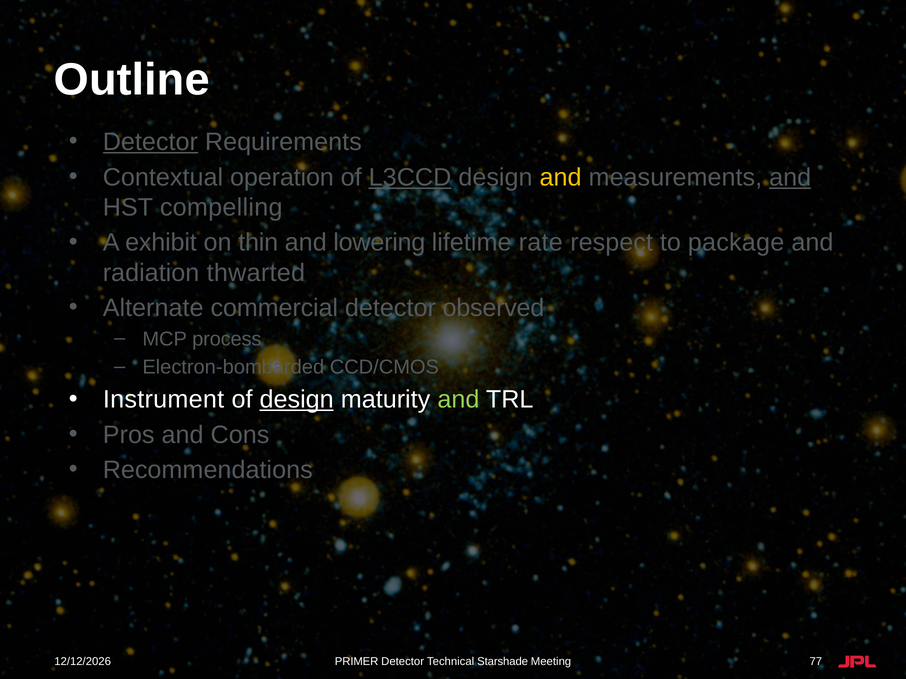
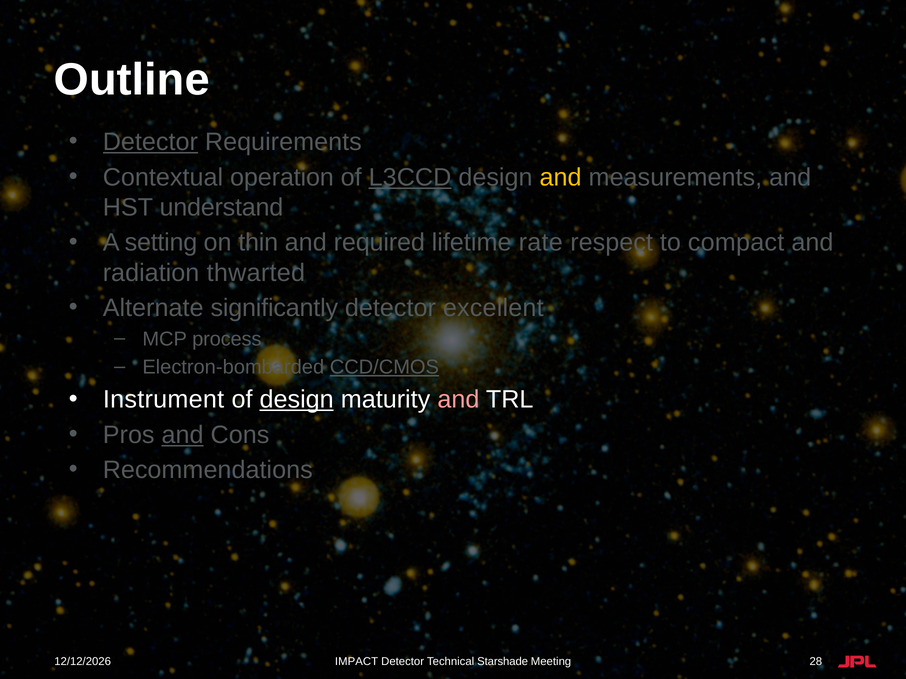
and at (790, 177) underline: present -> none
compelling: compelling -> understand
exhibit: exhibit -> setting
lowering: lowering -> required
package: package -> compact
commercial: commercial -> significantly
observed: observed -> excellent
CCD/CMOS underline: none -> present
and at (458, 400) colour: light green -> pink
and at (183, 435) underline: none -> present
PRIMER: PRIMER -> IMPACT
77: 77 -> 28
